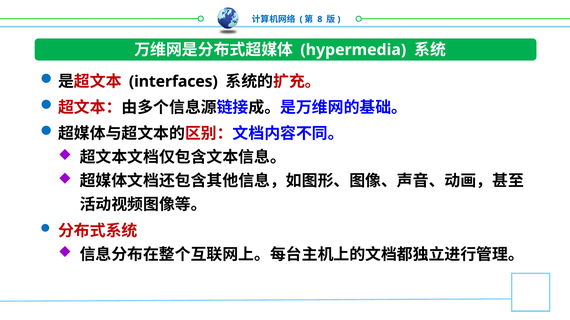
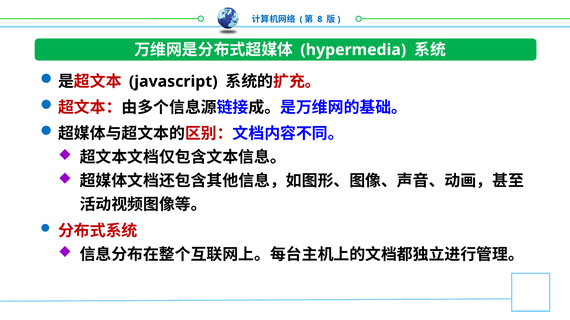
interfaces: interfaces -> javascript
